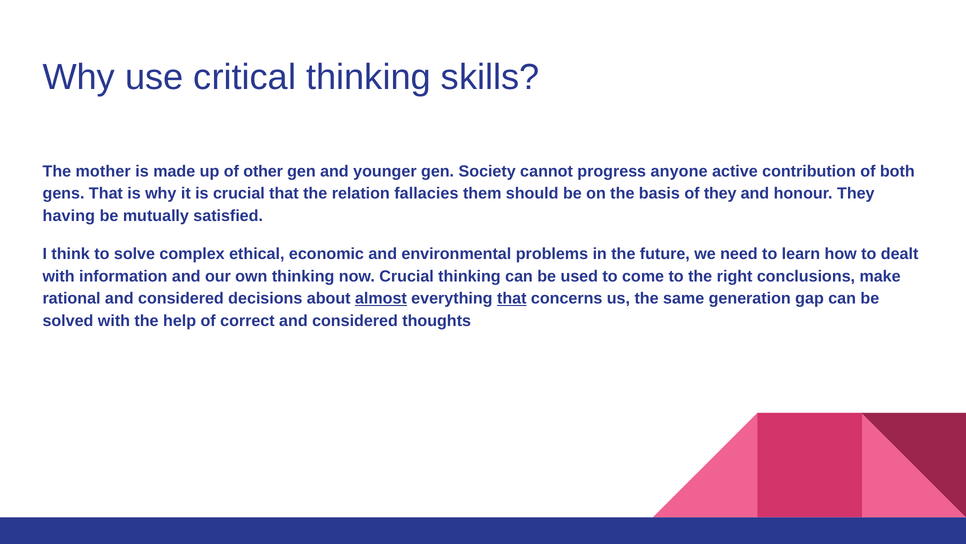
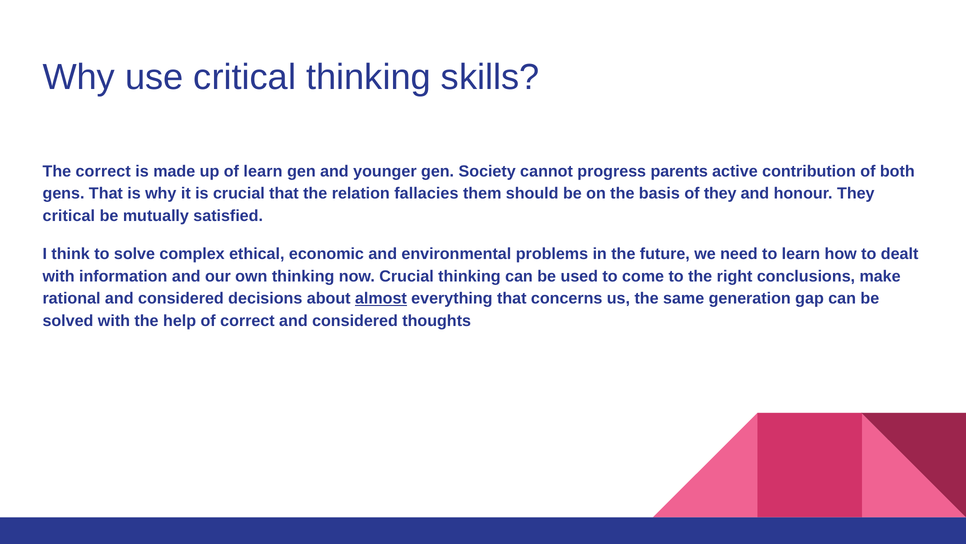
The mother: mother -> correct
of other: other -> learn
anyone: anyone -> parents
having at (69, 215): having -> critical
that at (512, 298) underline: present -> none
